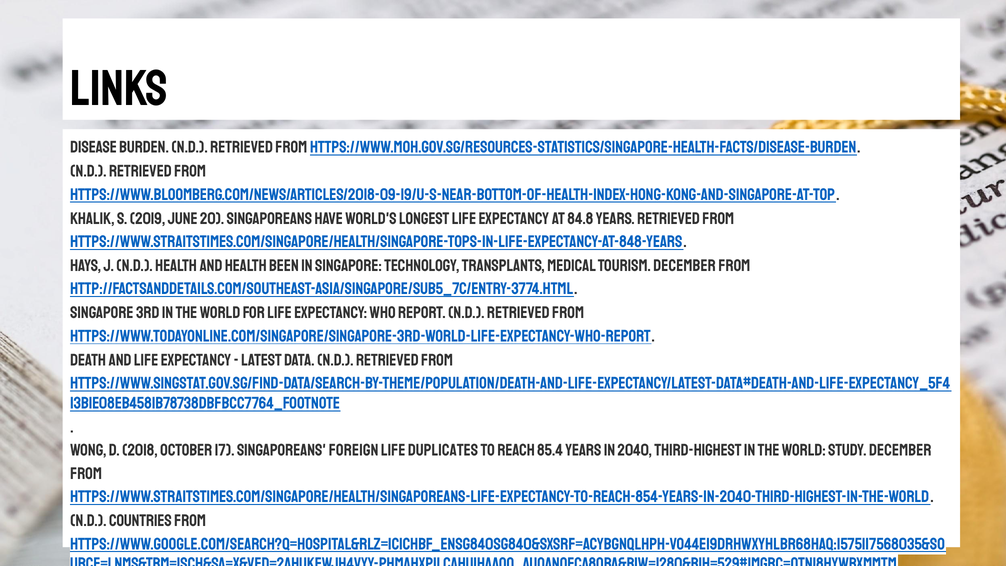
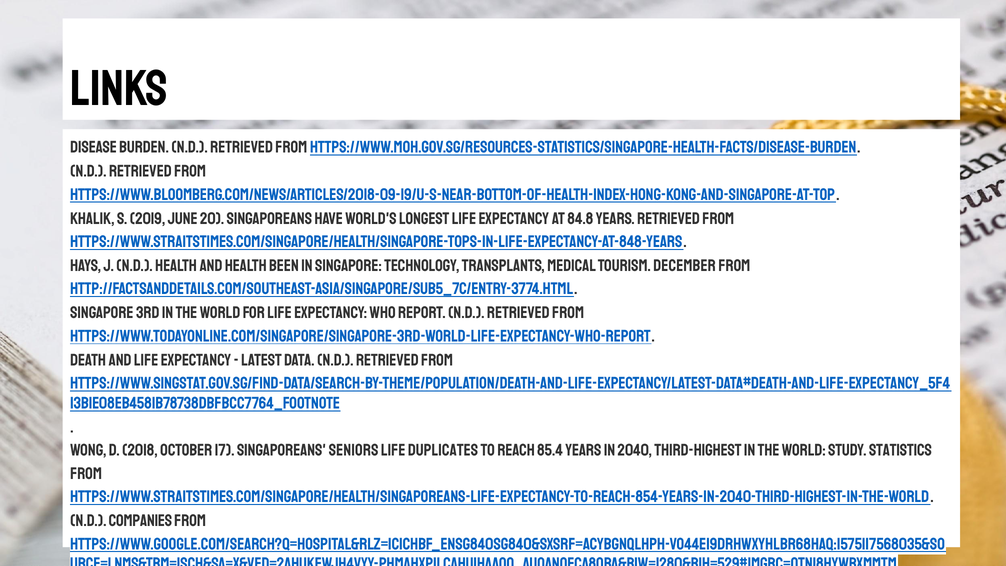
foreign: foreign -> seniors
Study December: December -> Statistics
Countries: Countries -> Companies
